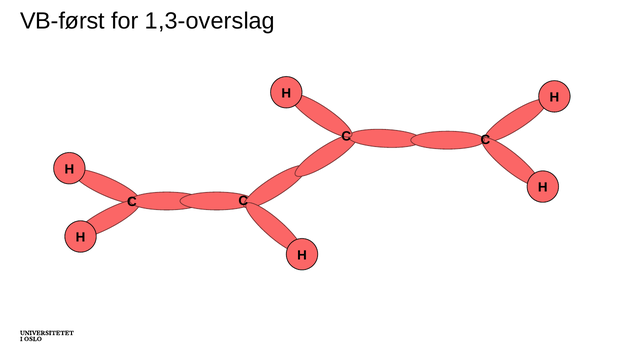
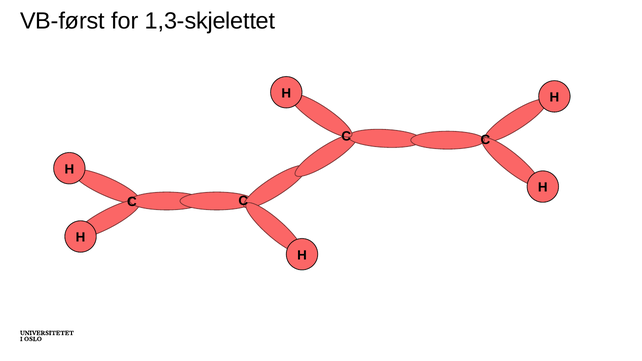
1,3-overslag: 1,3-overslag -> 1,3-skjelettet
